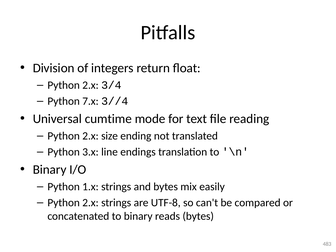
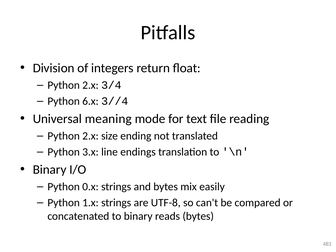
7.x: 7.x -> 6.x
cumtime: cumtime -> meaning
1.x: 1.x -> 0.x
2.x at (90, 203): 2.x -> 1.x
